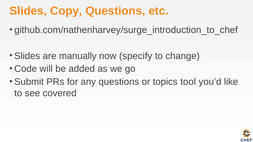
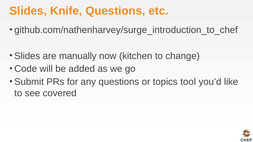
Copy: Copy -> Knife
specify: specify -> kitchen
